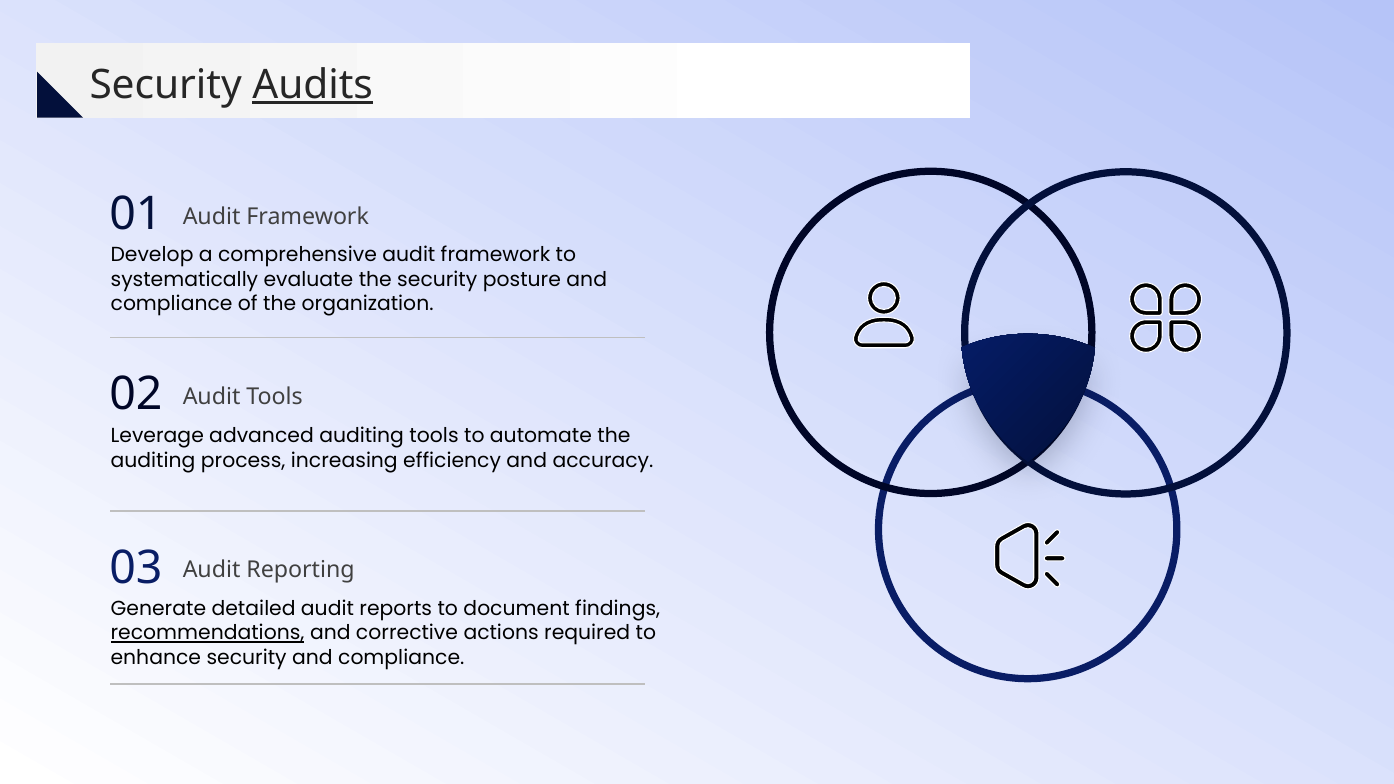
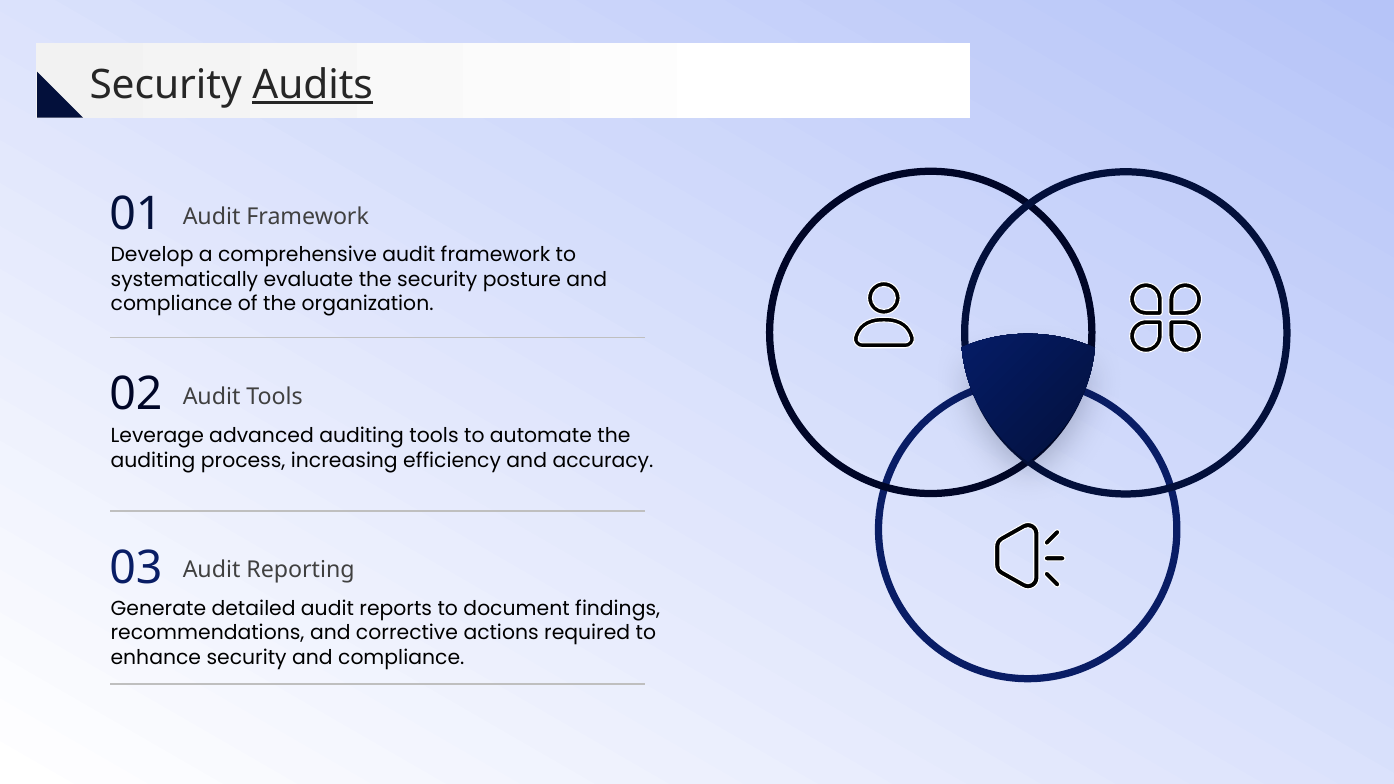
recommendations underline: present -> none
